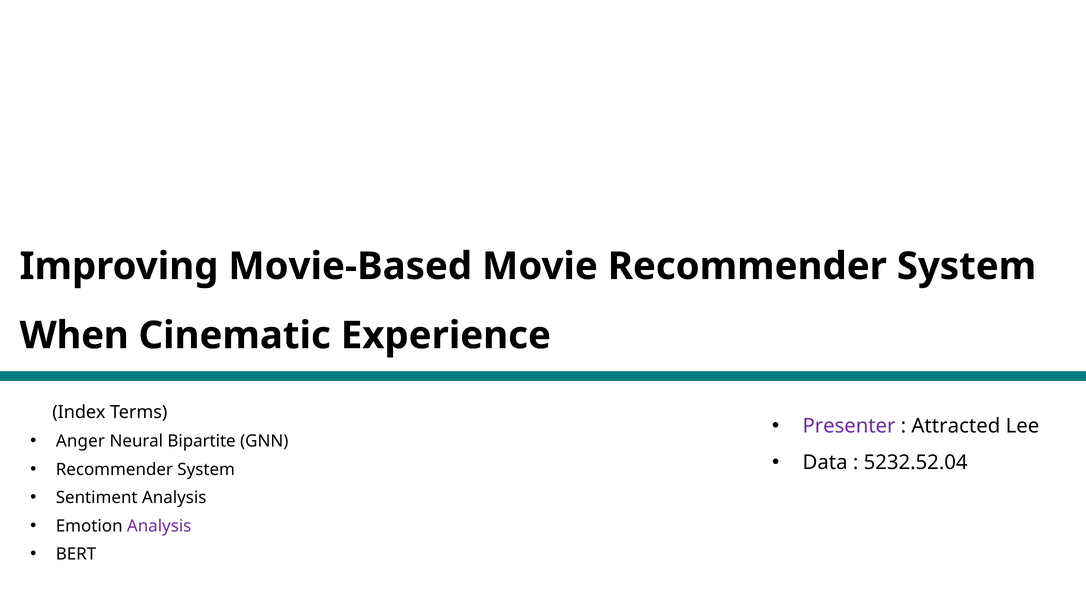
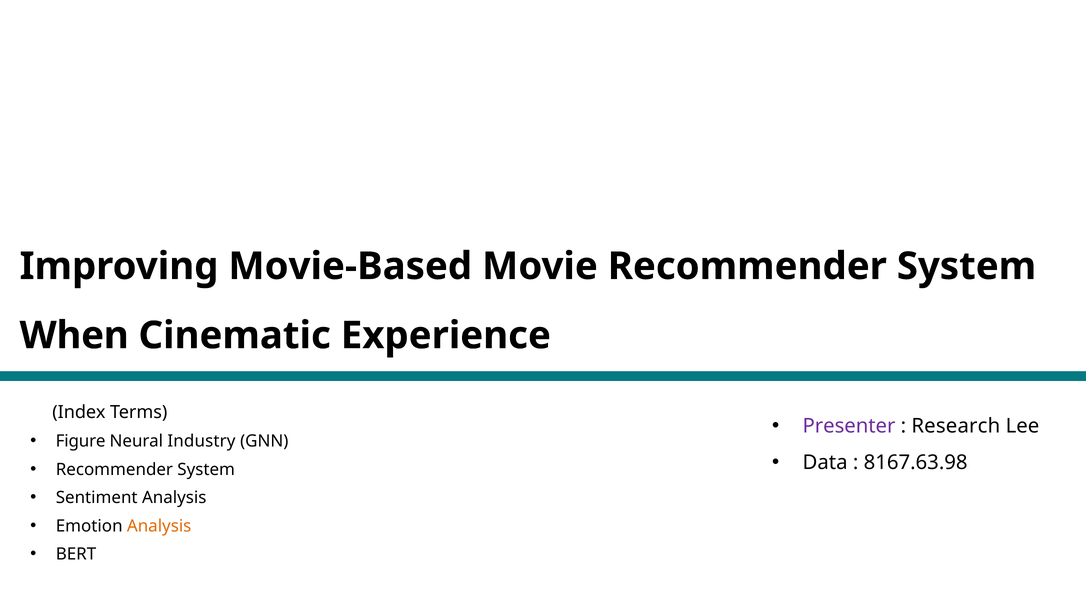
Attracted: Attracted -> Research
Anger: Anger -> Figure
Bipartite: Bipartite -> Industry
5232.52.04: 5232.52.04 -> 8167.63.98
Analysis at (159, 526) colour: purple -> orange
